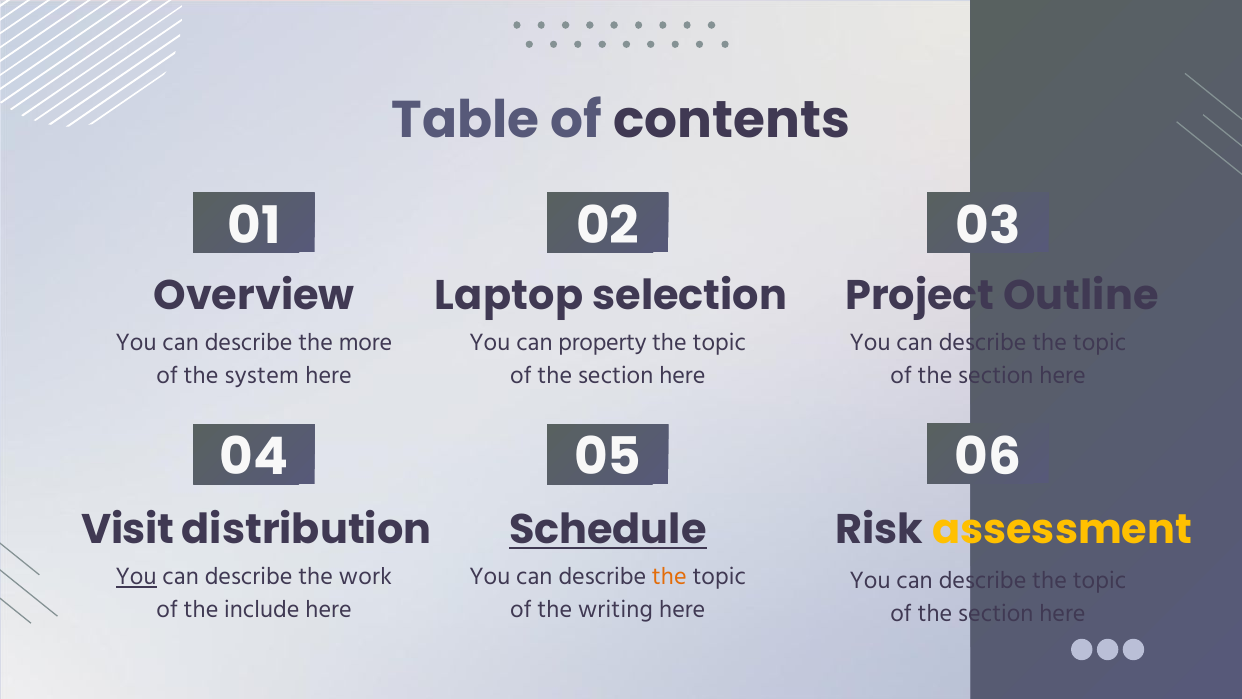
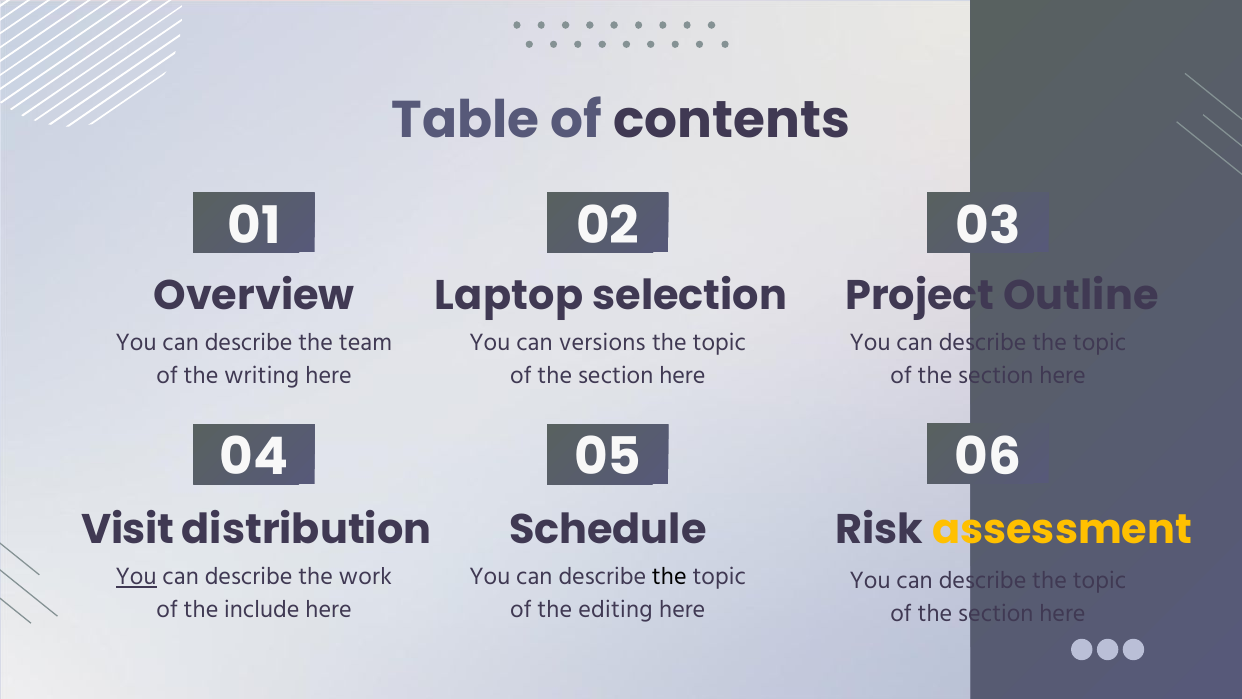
more: more -> team
property: property -> versions
system: system -> writing
Schedule underline: present -> none
the at (669, 576) colour: orange -> black
writing: writing -> editing
